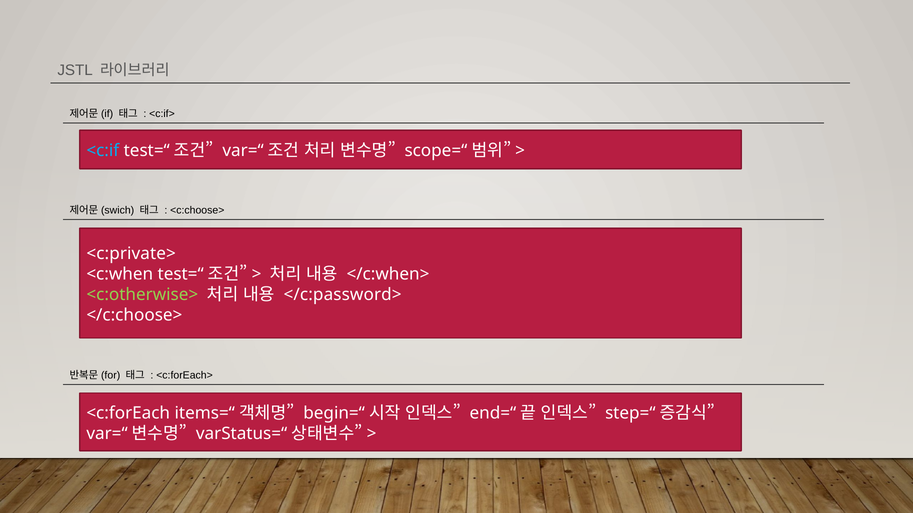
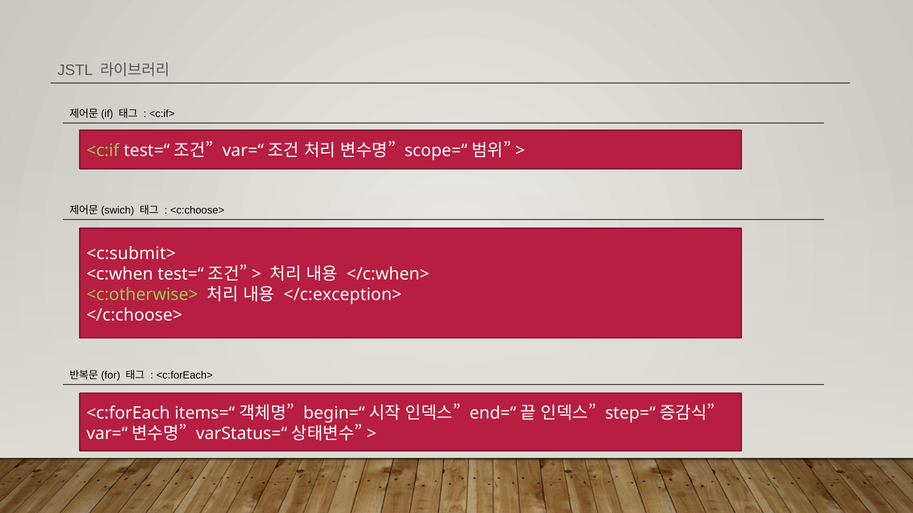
<c:if colour: light blue -> light green
<c:private>: <c:private> -> <c:submit>
</c:password>: </c:password> -> </c:exception>
